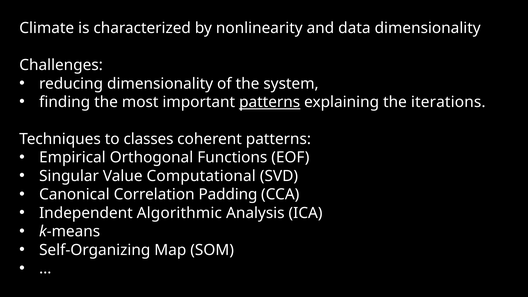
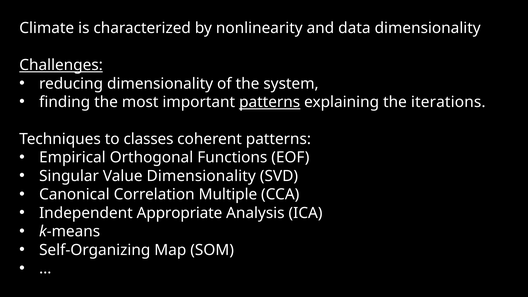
Challenges underline: none -> present
Value Computational: Computational -> Dimensionality
Padding: Padding -> Multiple
Algorithmic: Algorithmic -> Appropriate
